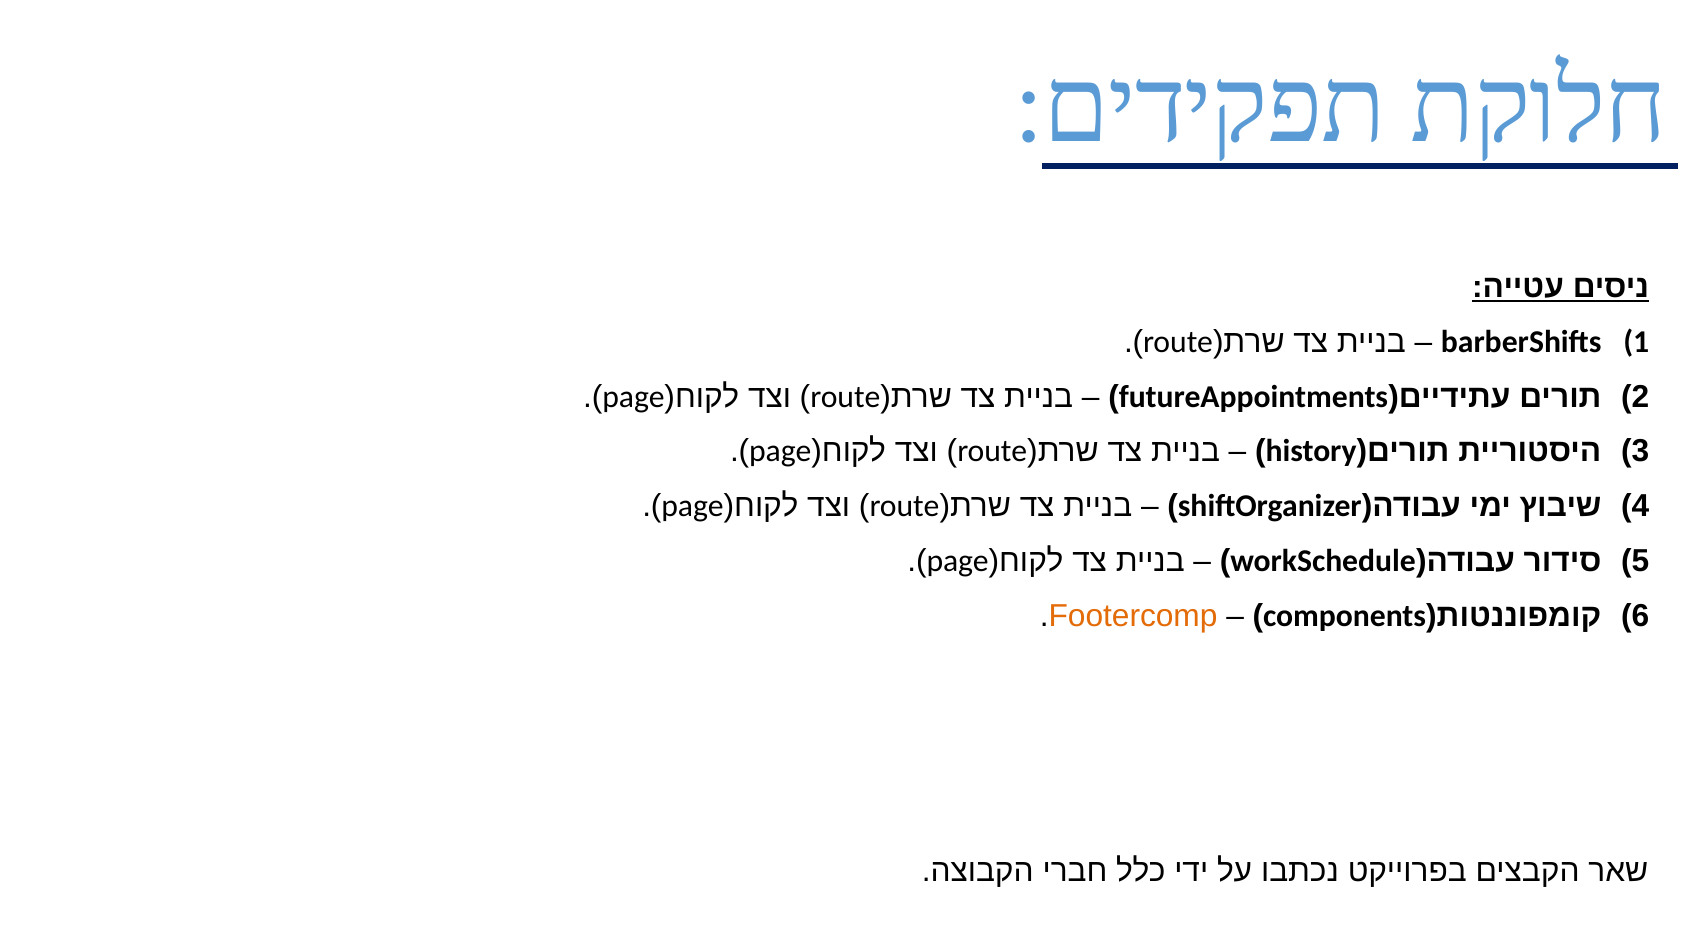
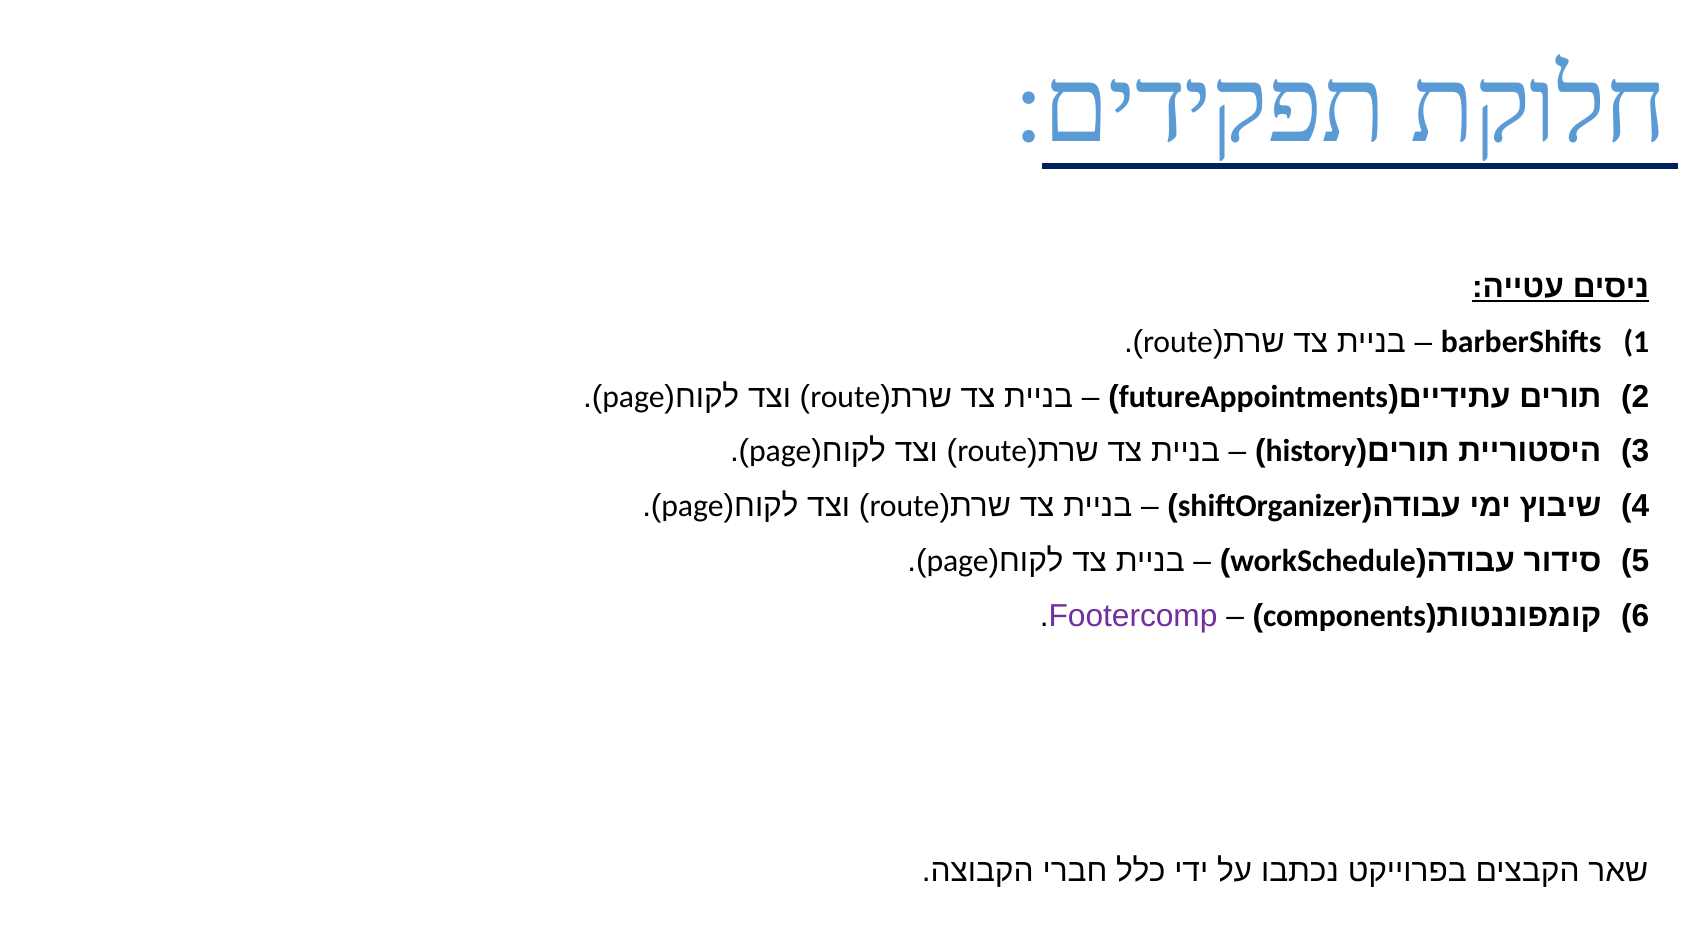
Footercomp colour: orange -> purple
